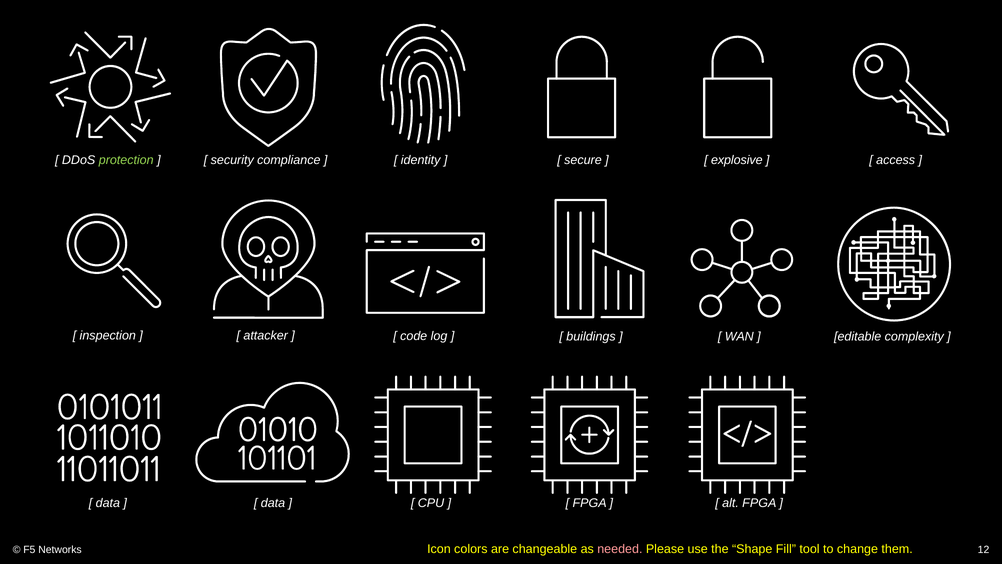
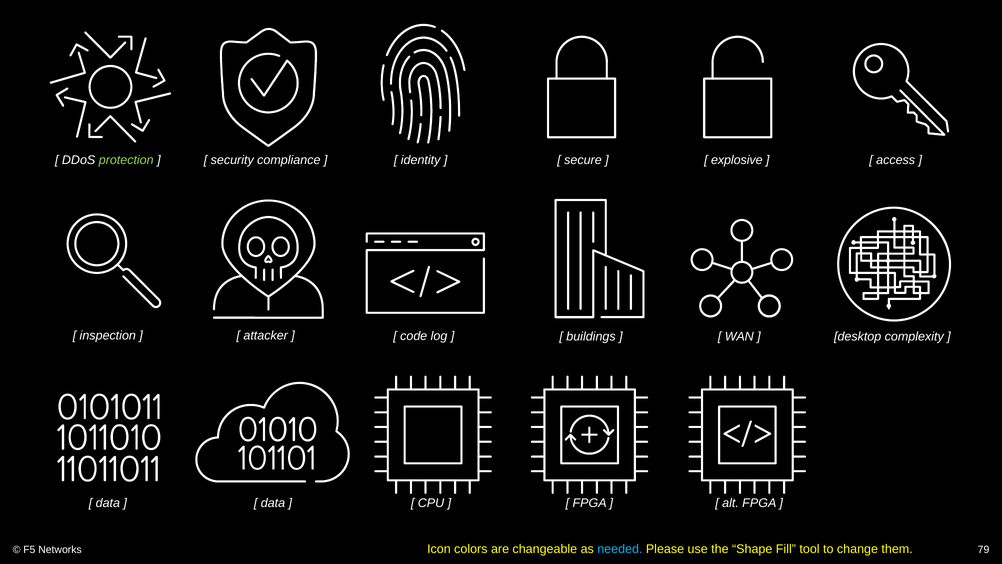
editable: editable -> desktop
needed colour: pink -> light blue
12: 12 -> 79
